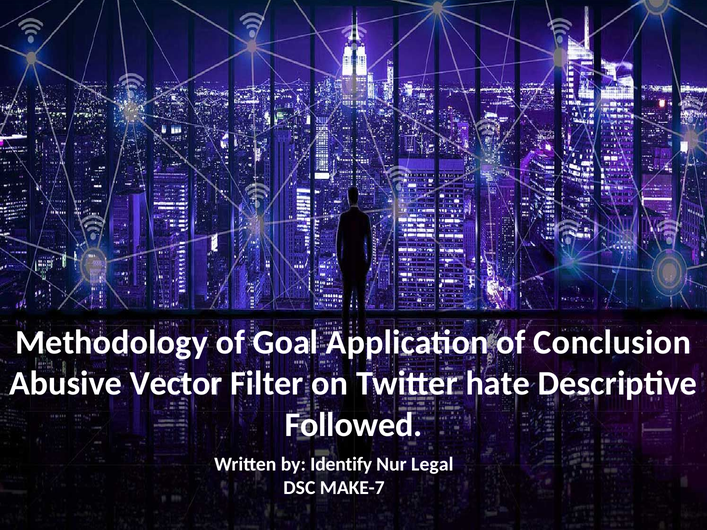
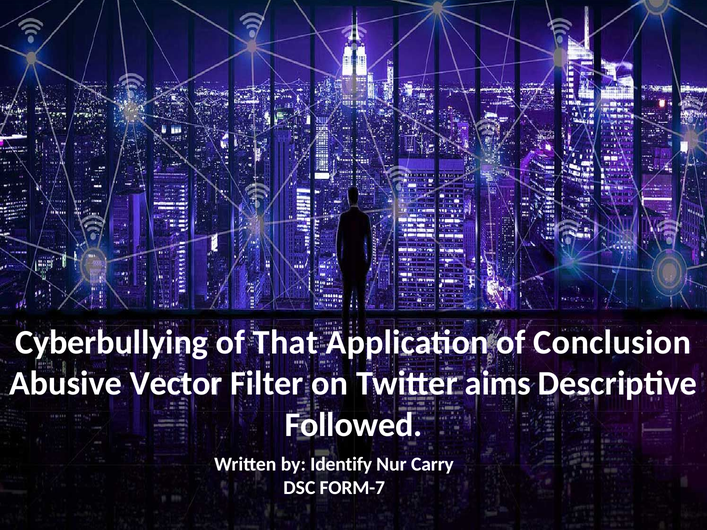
Methodology: Methodology -> Cyberbullying
Goal: Goal -> That
hate: hate -> aims
Legal: Legal -> Carry
MAKE-7: MAKE-7 -> FORM-7
